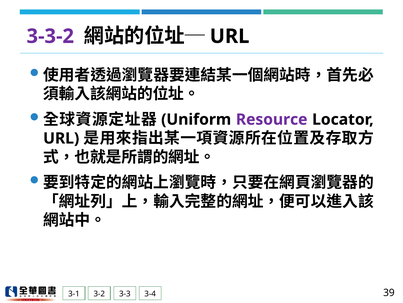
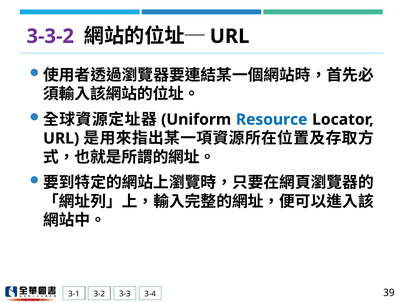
Resource colour: purple -> blue
